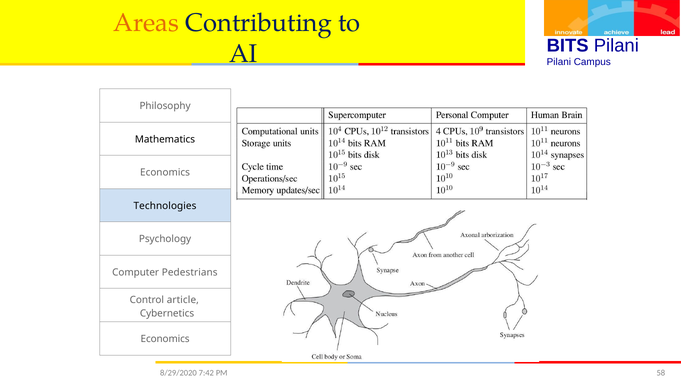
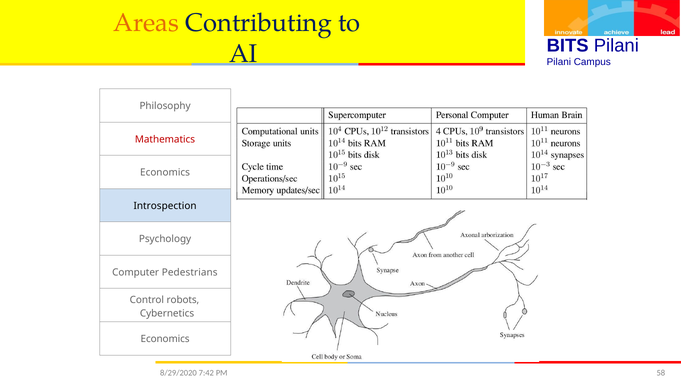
Mathematics colour: black -> red
Technologies: Technologies -> Introspection
article: article -> robots
